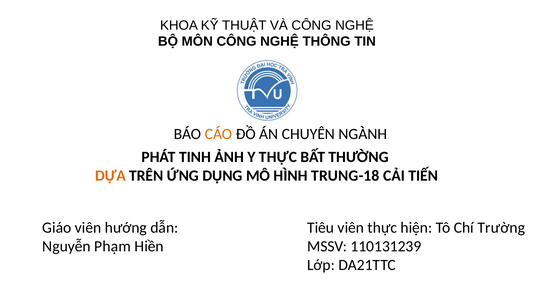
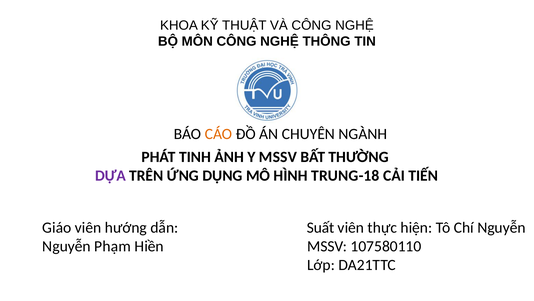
Y THỰC: THỰC -> MSSV
DỰA colour: orange -> purple
Tiêu: Tiêu -> Suất
Chí Trường: Trường -> Nguyễn
110131239: 110131239 -> 107580110
